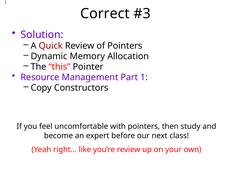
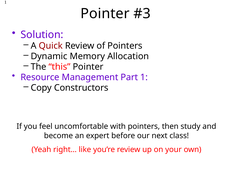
Correct at (105, 13): Correct -> Pointer
